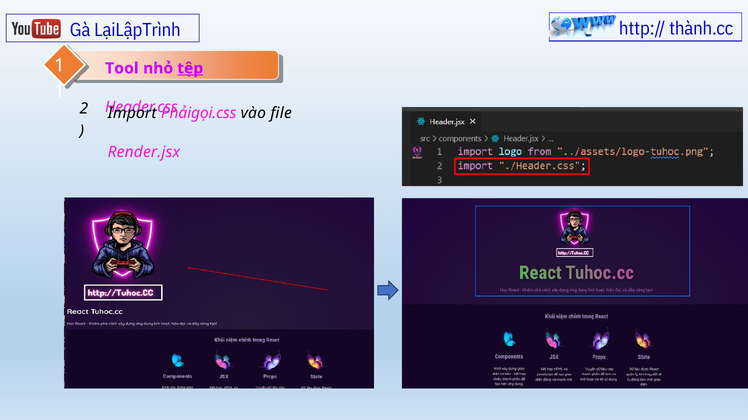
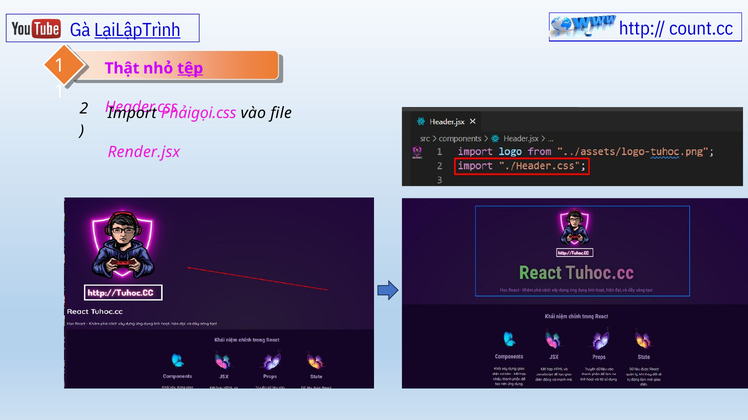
LạiLậpTrình underline: none -> present
thành.cc: thành.cc -> count.cc
Tool: Tool -> Thật
